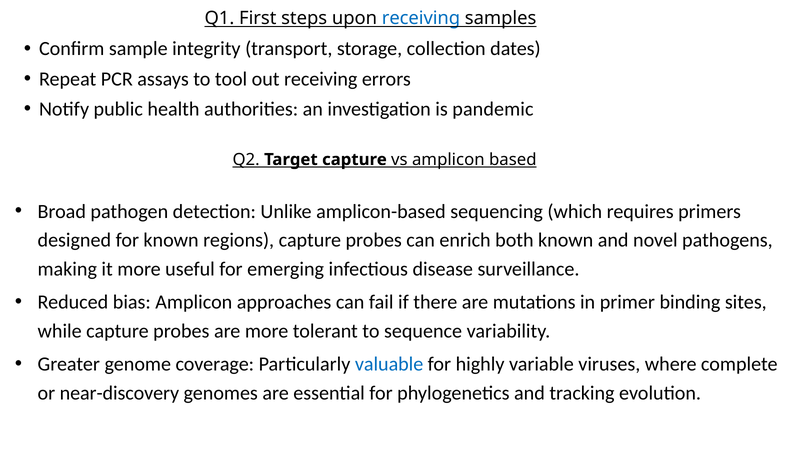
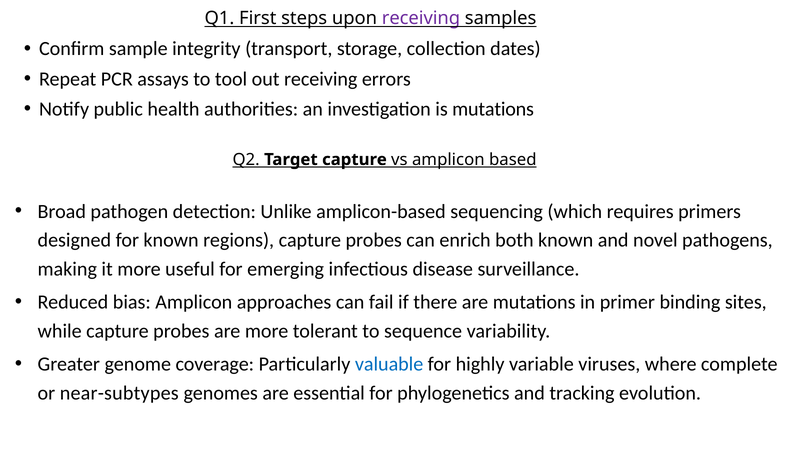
receiving at (421, 18) colour: blue -> purple
is pandemic: pandemic -> mutations
near-discovery: near-discovery -> near-subtypes
